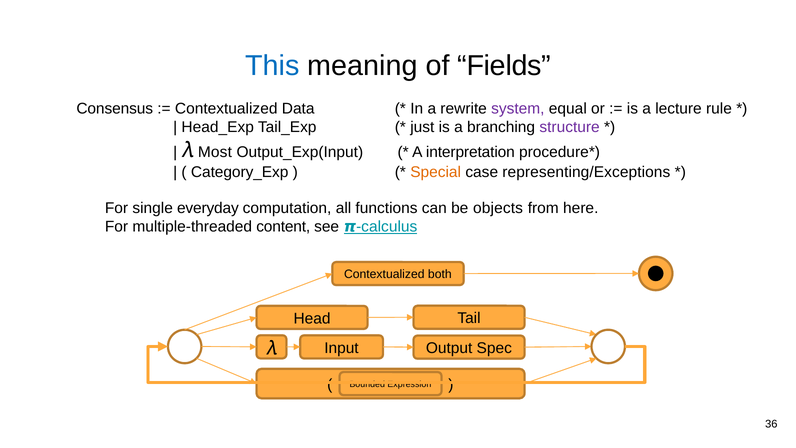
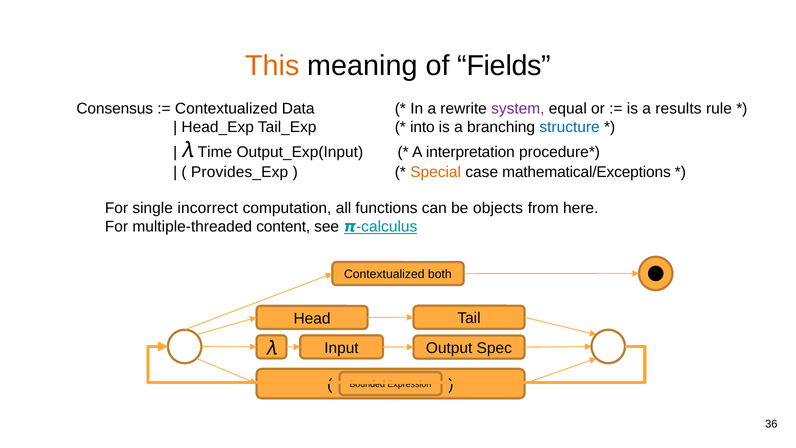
This colour: blue -> orange
lecture: lecture -> results
just: just -> into
structure colour: purple -> blue
Most: Most -> Time
Category_Exp: Category_Exp -> Provides_Exp
representing/Exceptions: representing/Exceptions -> mathematical/Exceptions
everyday: everyday -> incorrect
